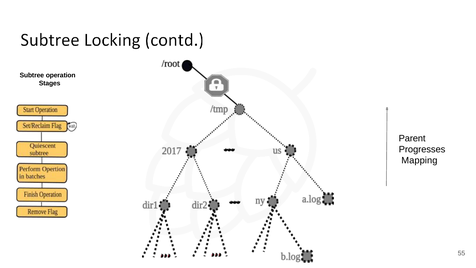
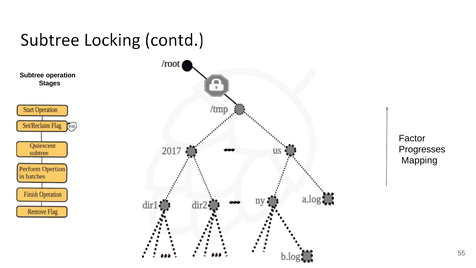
Parent: Parent -> Factor
